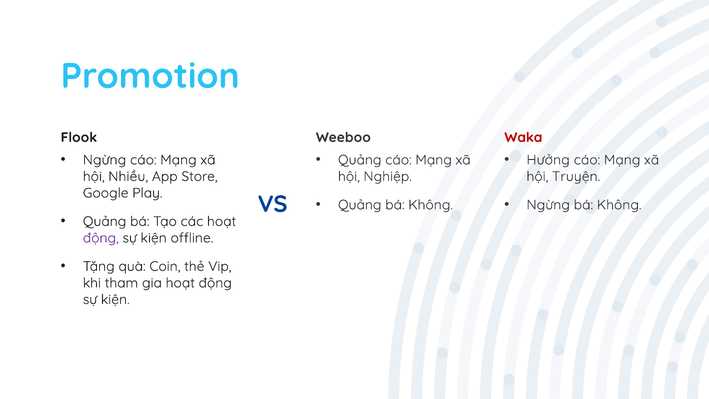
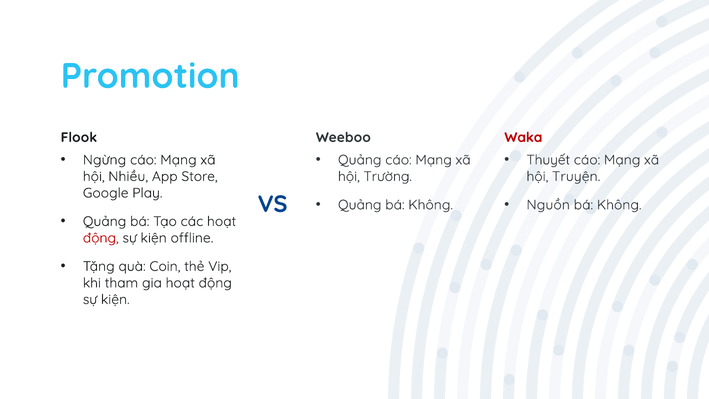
Hưởng: Hưởng -> Thuyết
Nghiệp: Nghiệp -> Trường
Ngừng at (548, 205): Ngừng -> Nguồn
động at (101, 238) colour: purple -> red
